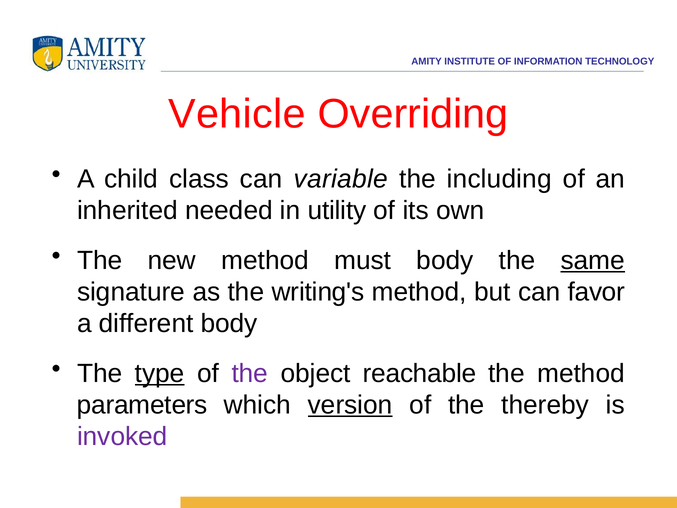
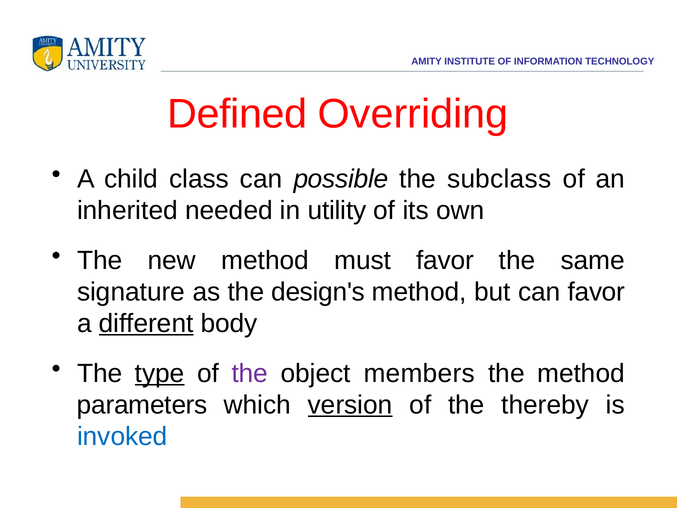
Vehicle: Vehicle -> Defined
variable: variable -> possible
including: including -> subclass
must body: body -> favor
same underline: present -> none
writing's: writing's -> design's
different underline: none -> present
reachable: reachable -> members
invoked colour: purple -> blue
